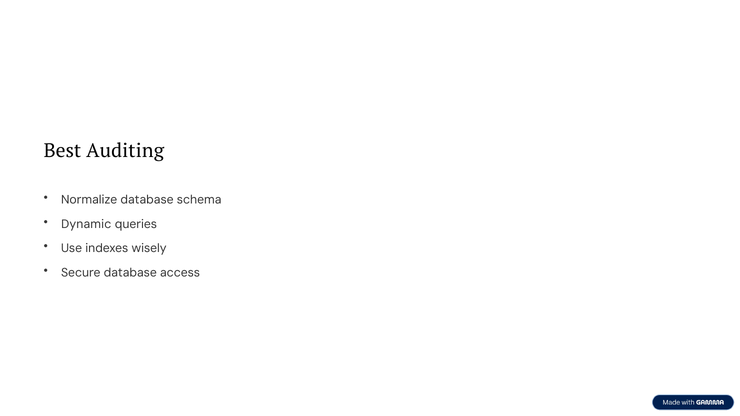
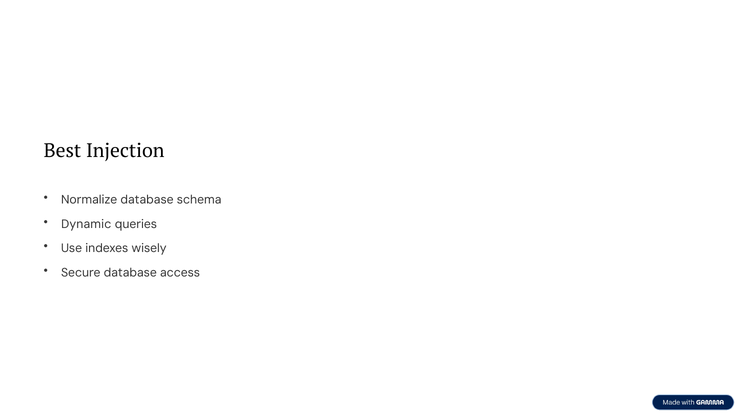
Auditing: Auditing -> Injection
